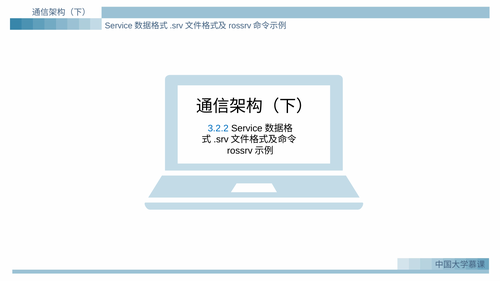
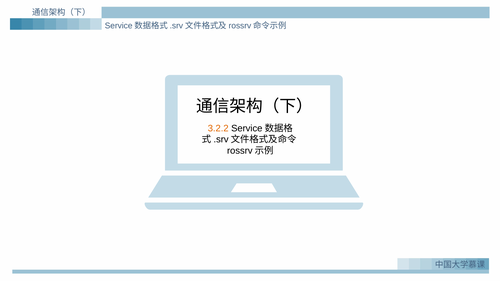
3.2.2 colour: blue -> orange
